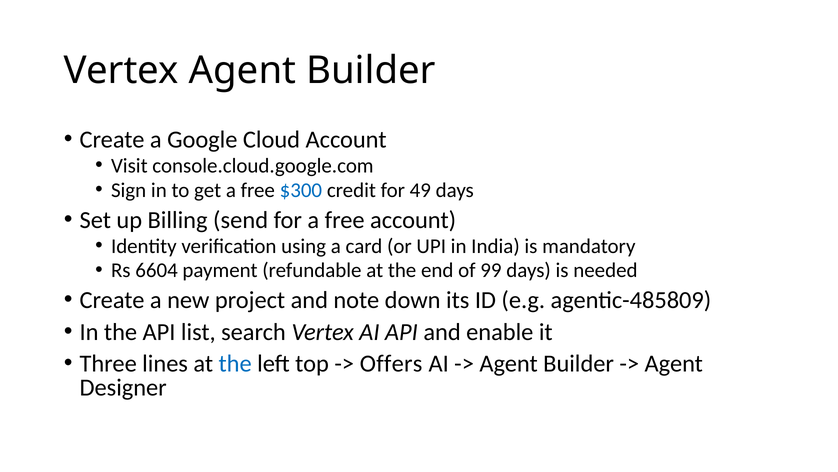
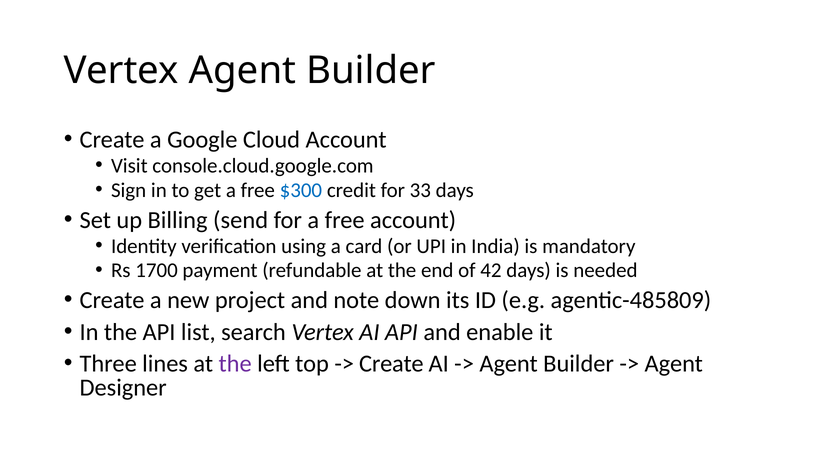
49: 49 -> 33
6604: 6604 -> 1700
99: 99 -> 42
the at (235, 363) colour: blue -> purple
Offers at (391, 363): Offers -> Create
